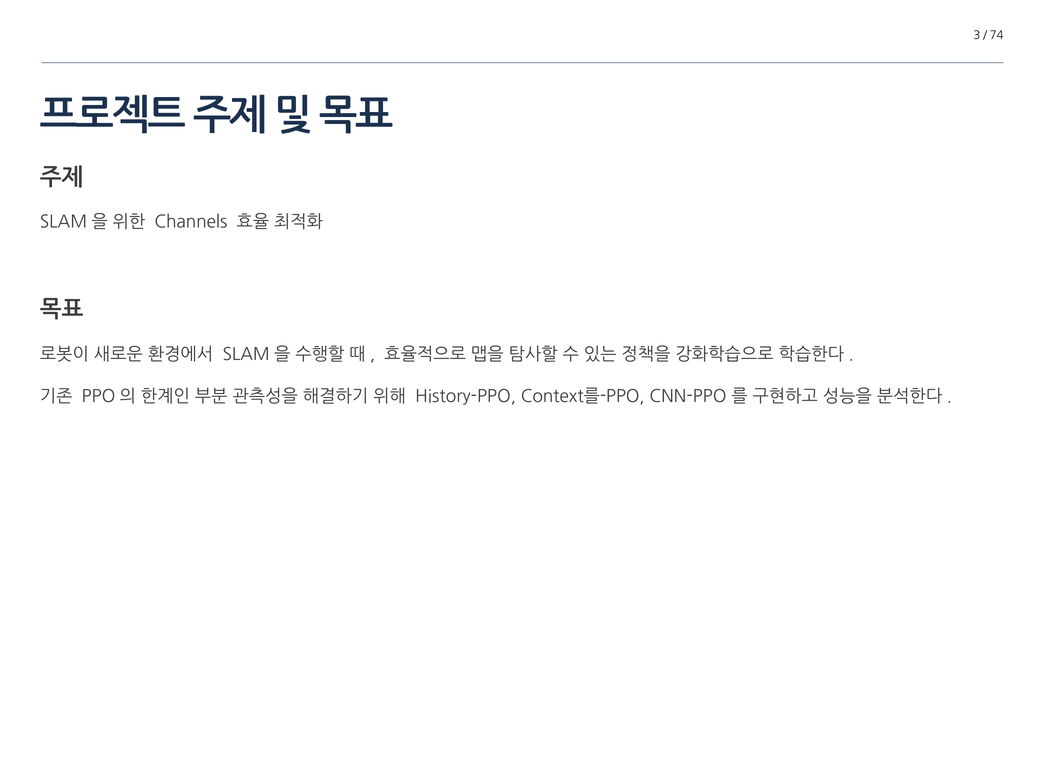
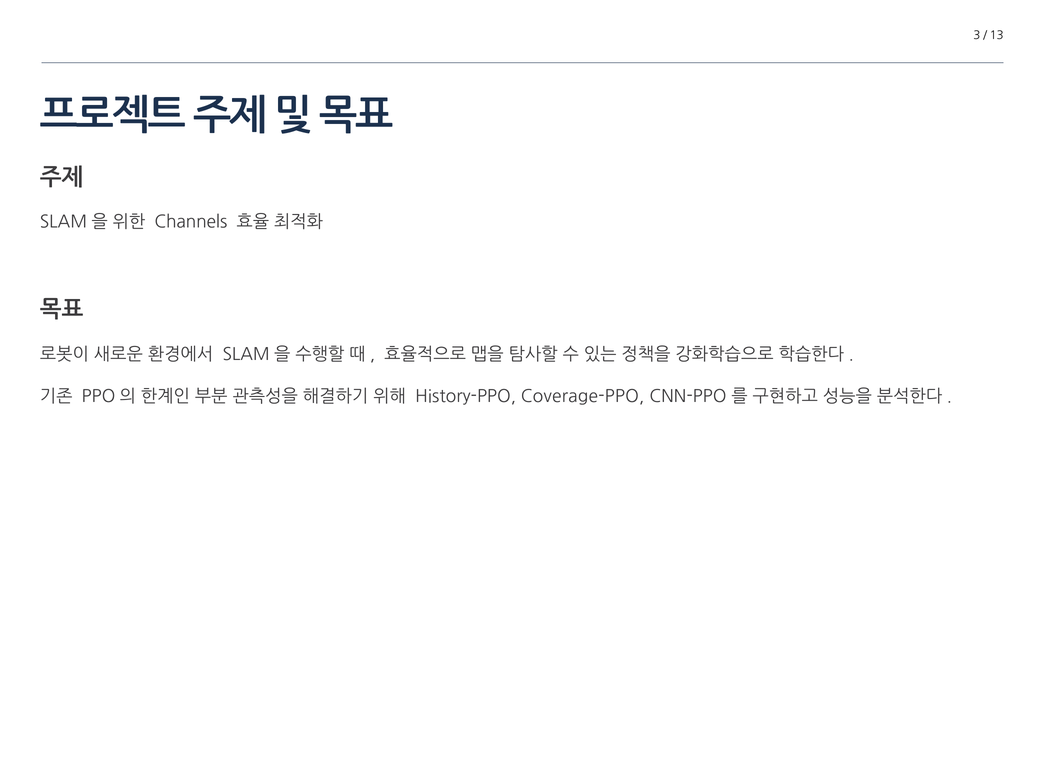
74: 74 -> 13
Context를-PPO: Context를-PPO -> Coverage-PPO
